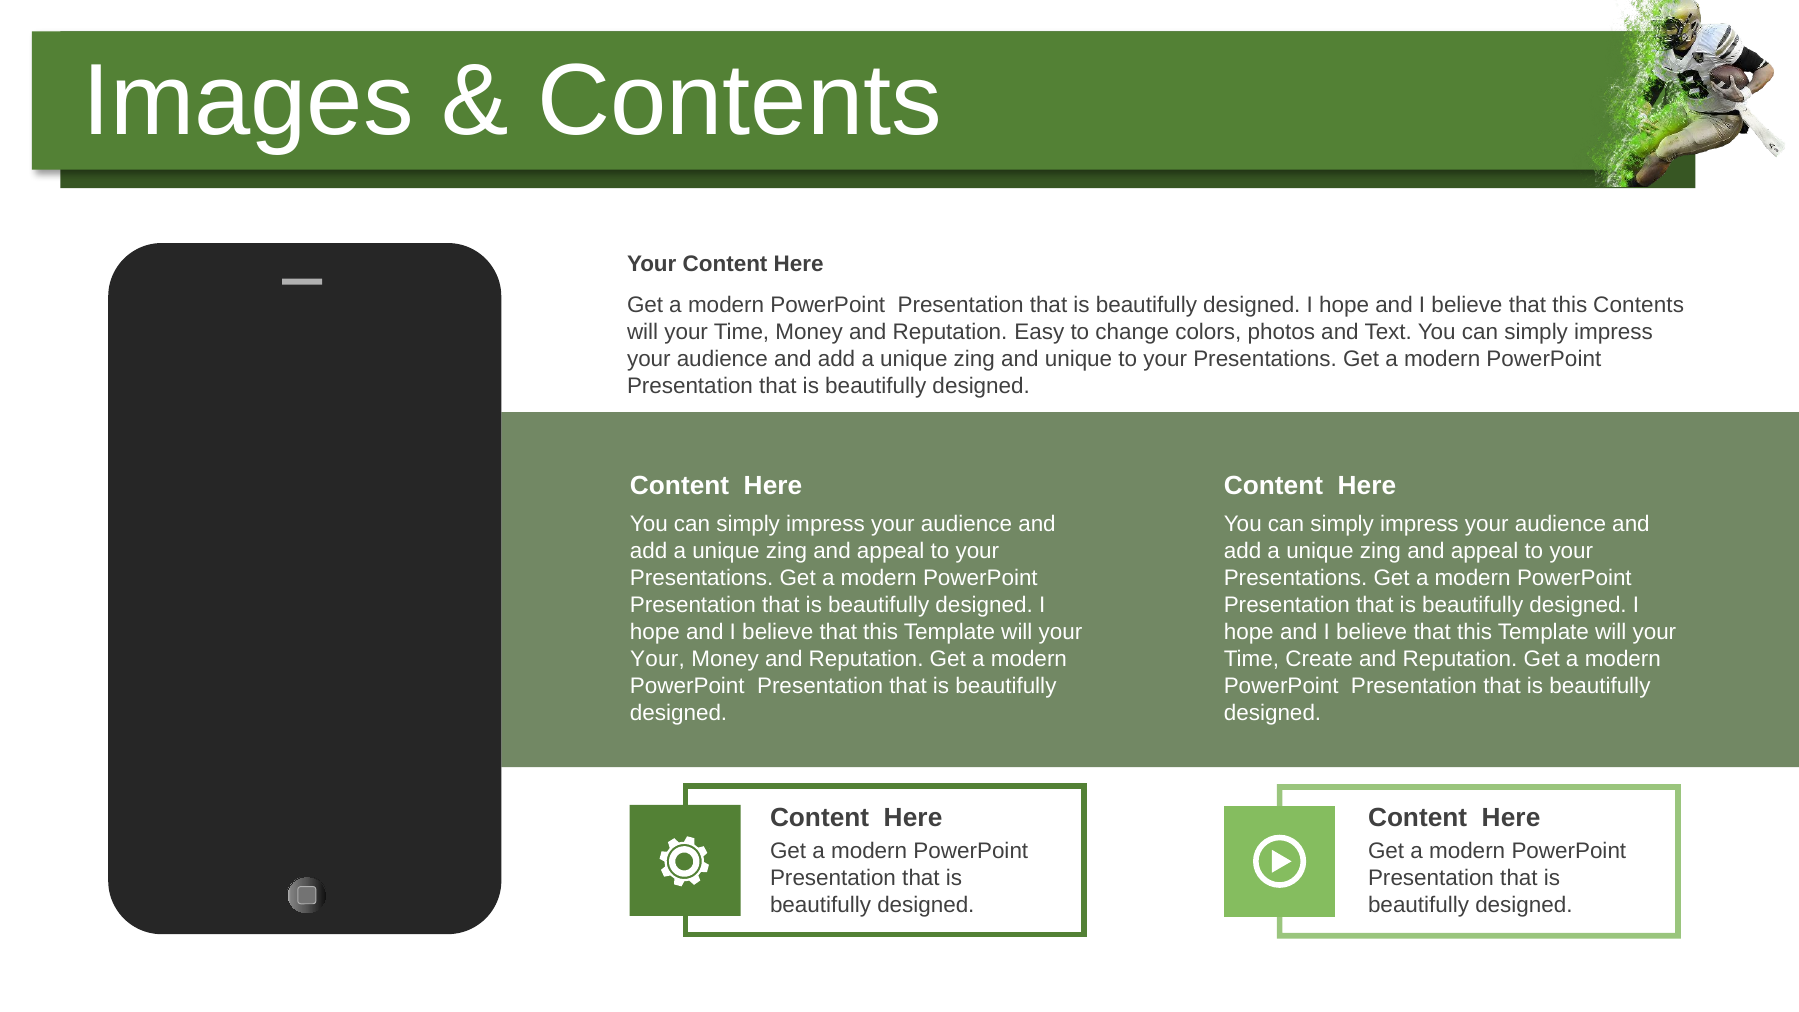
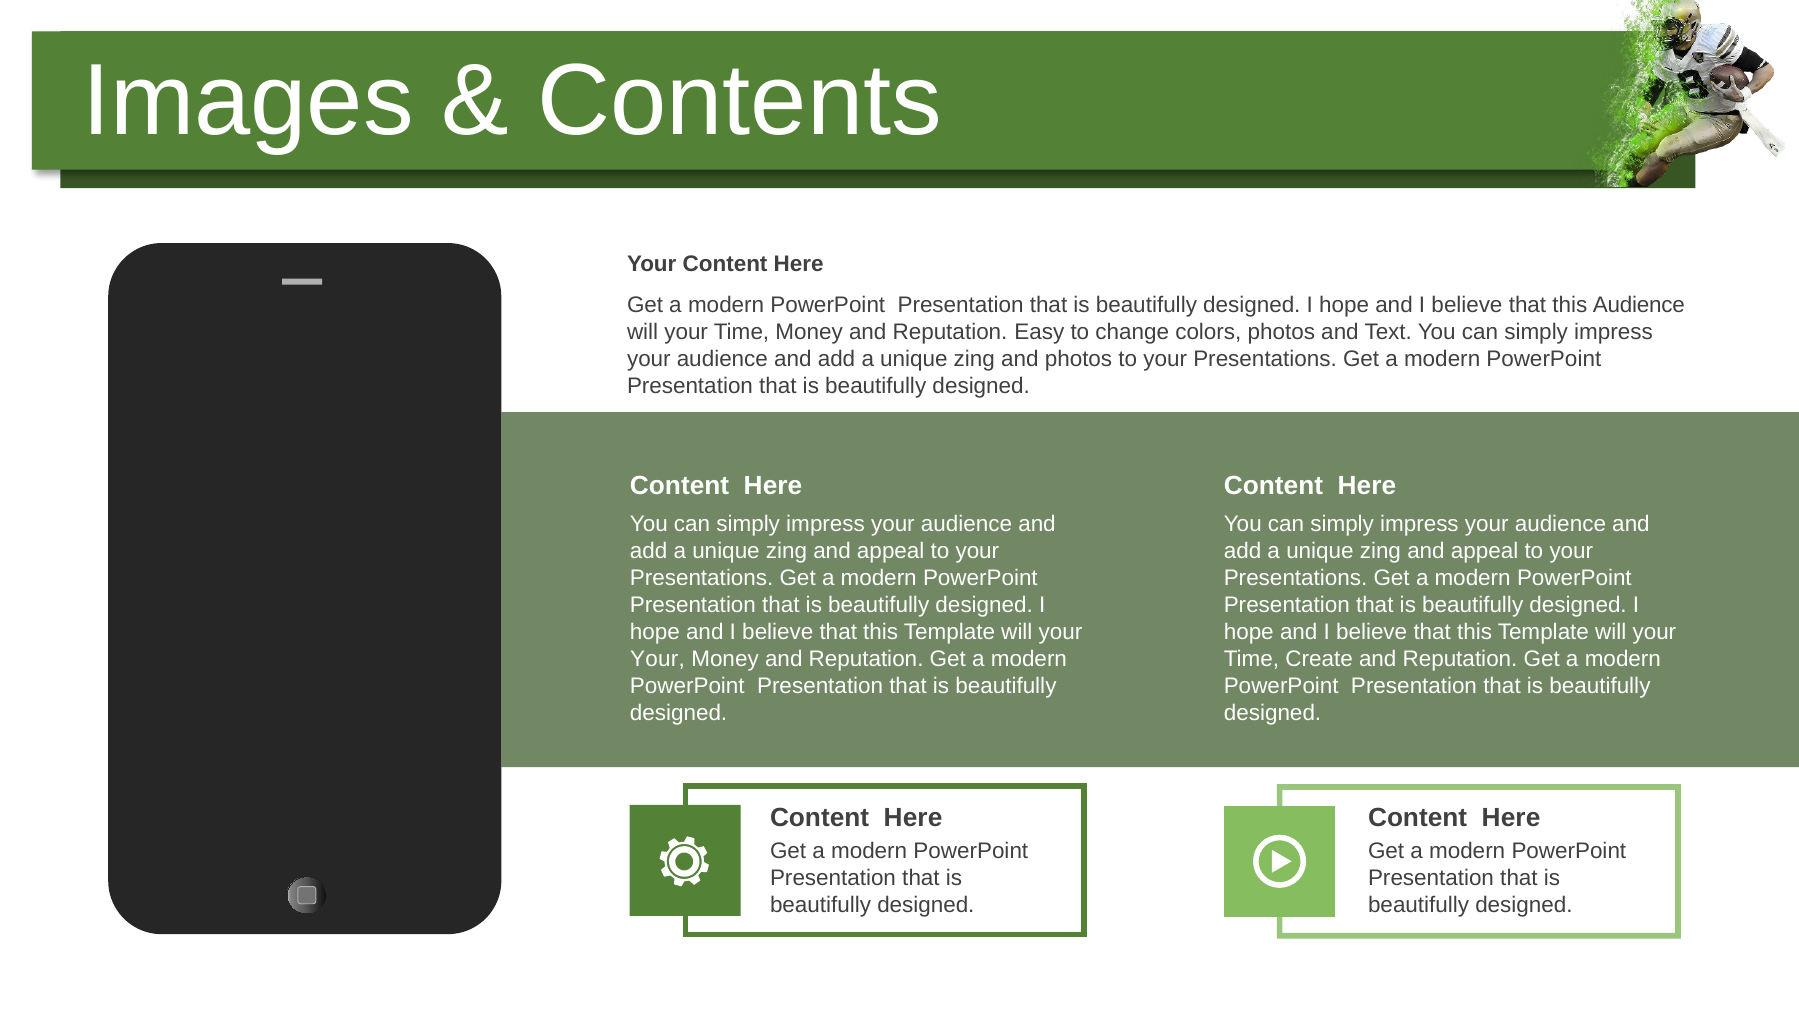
this Contents: Contents -> Audience
and unique: unique -> photos
